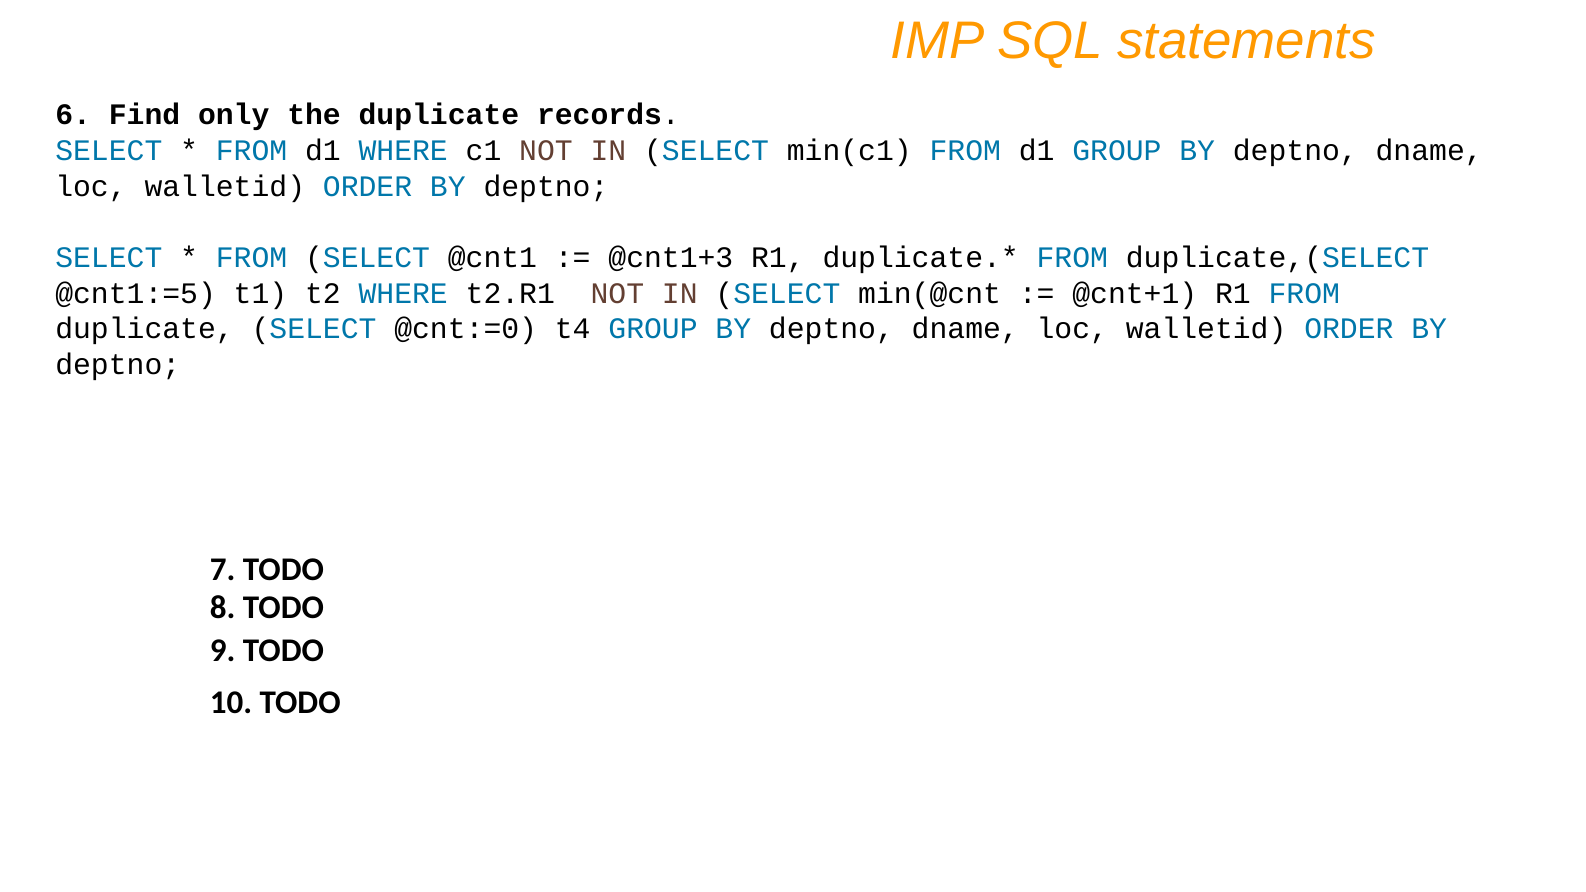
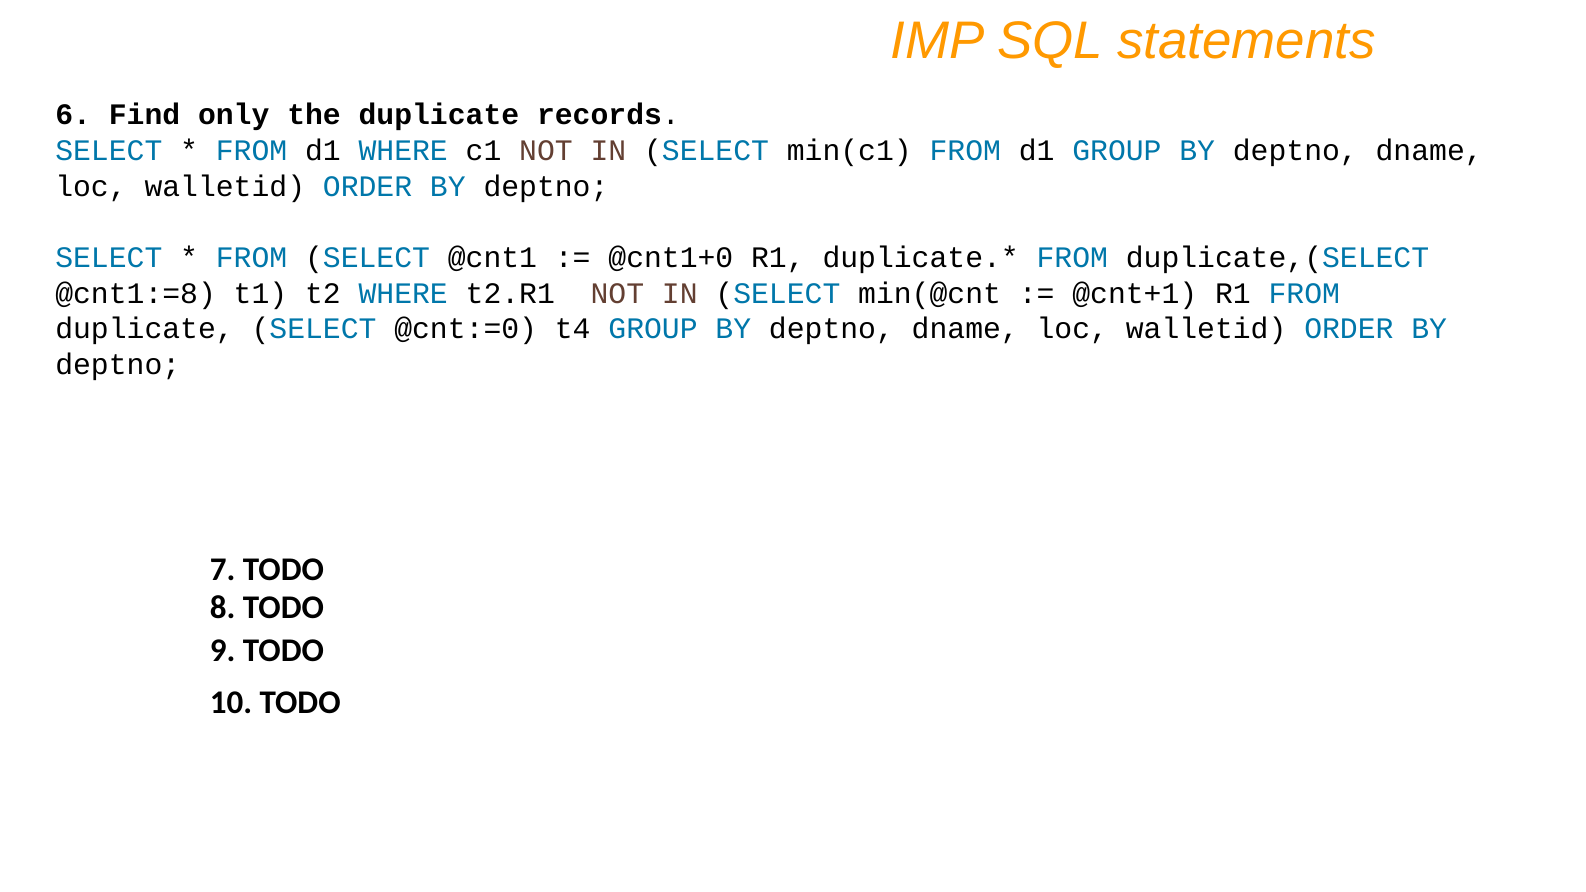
@cnt1+3: @cnt1+3 -> @cnt1+0
@cnt1:=5: @cnt1:=5 -> @cnt1:=8
